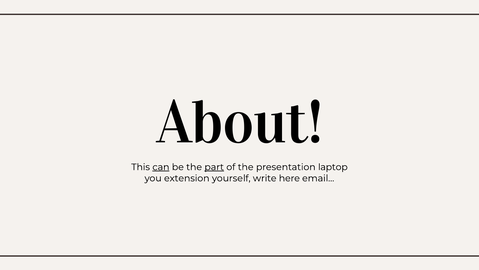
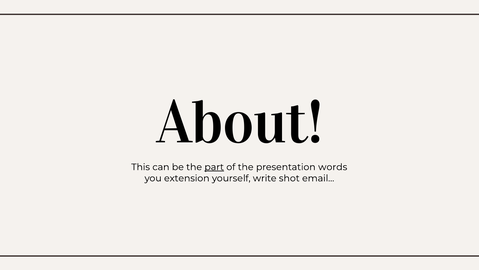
can underline: present -> none
laptop: laptop -> words
here: here -> shot
